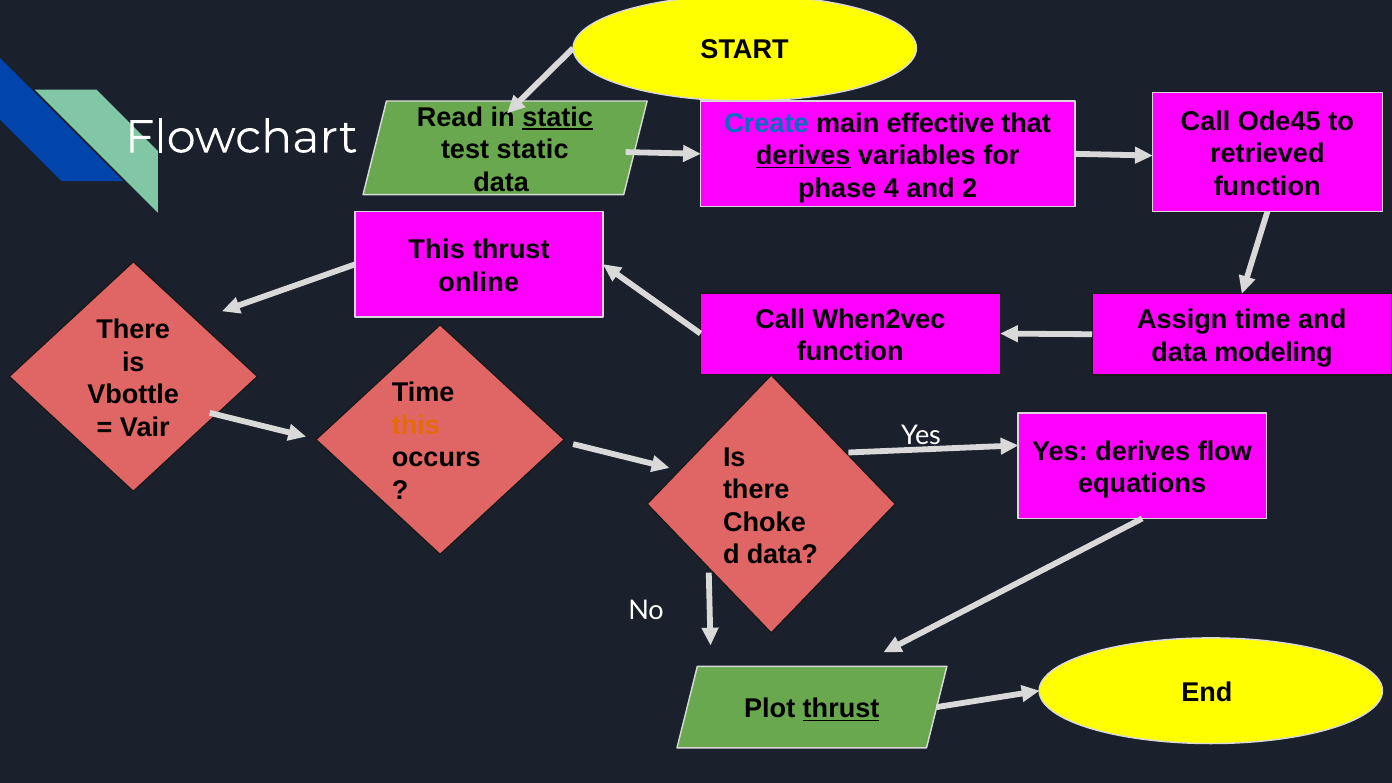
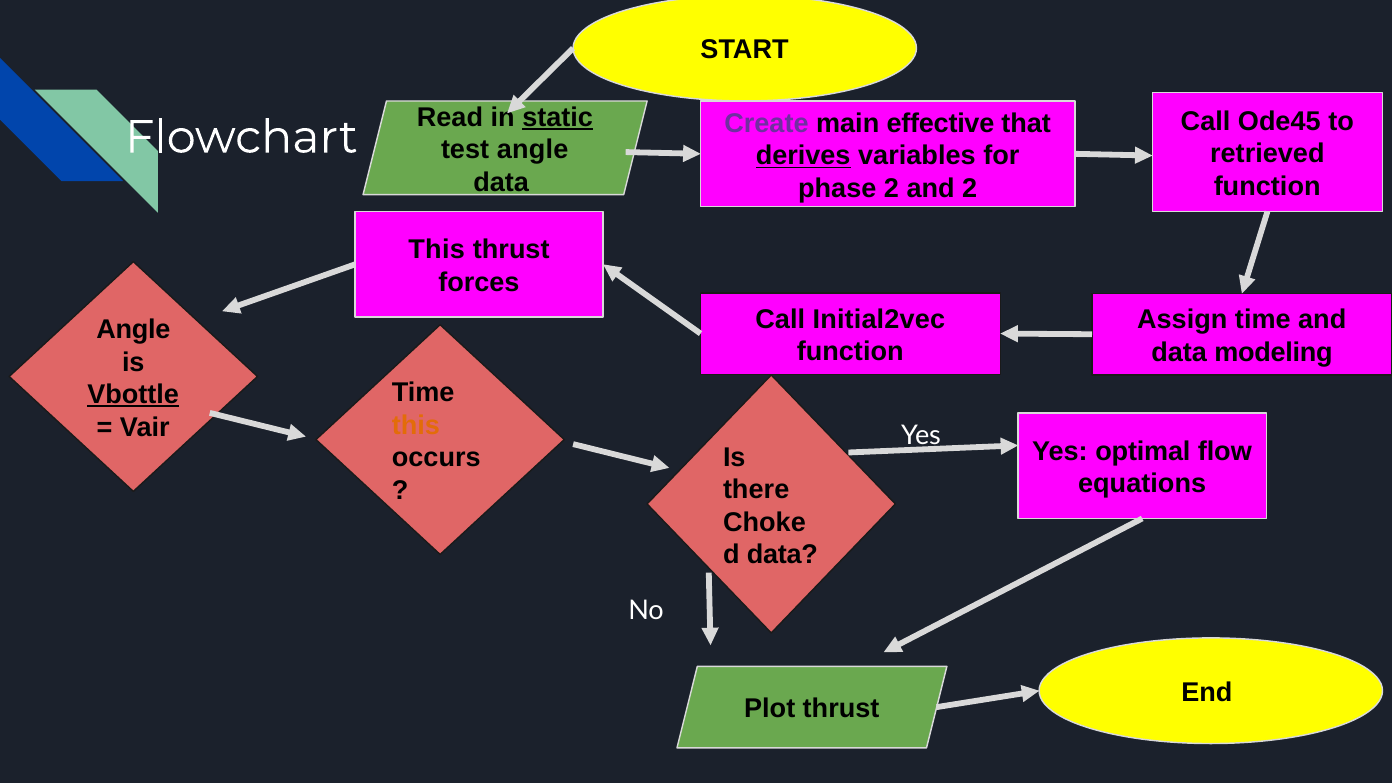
Create colour: blue -> purple
test static: static -> angle
phase 4: 4 -> 2
online: online -> forces
When2vec: When2vec -> Initial2vec
There at (133, 330): There -> Angle
Vbottle underline: none -> present
Yes derives: derives -> optimal
thrust at (841, 709) underline: present -> none
